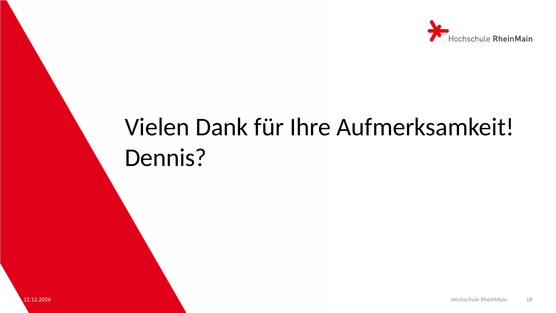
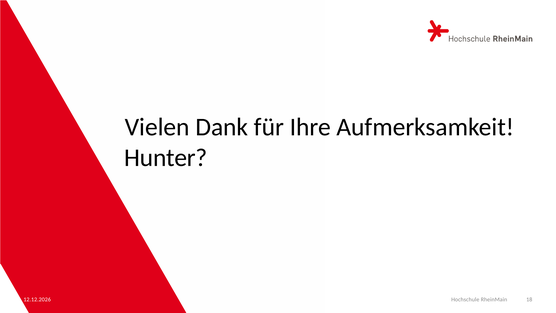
Dennis: Dennis -> Hunter
